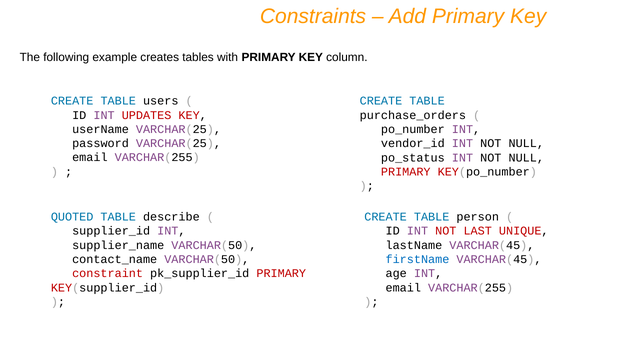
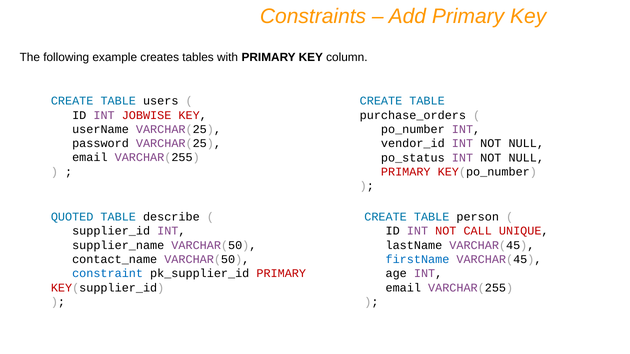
UPDATES: UPDATES -> JOBWISE
LAST: LAST -> CALL
constraint colour: red -> blue
